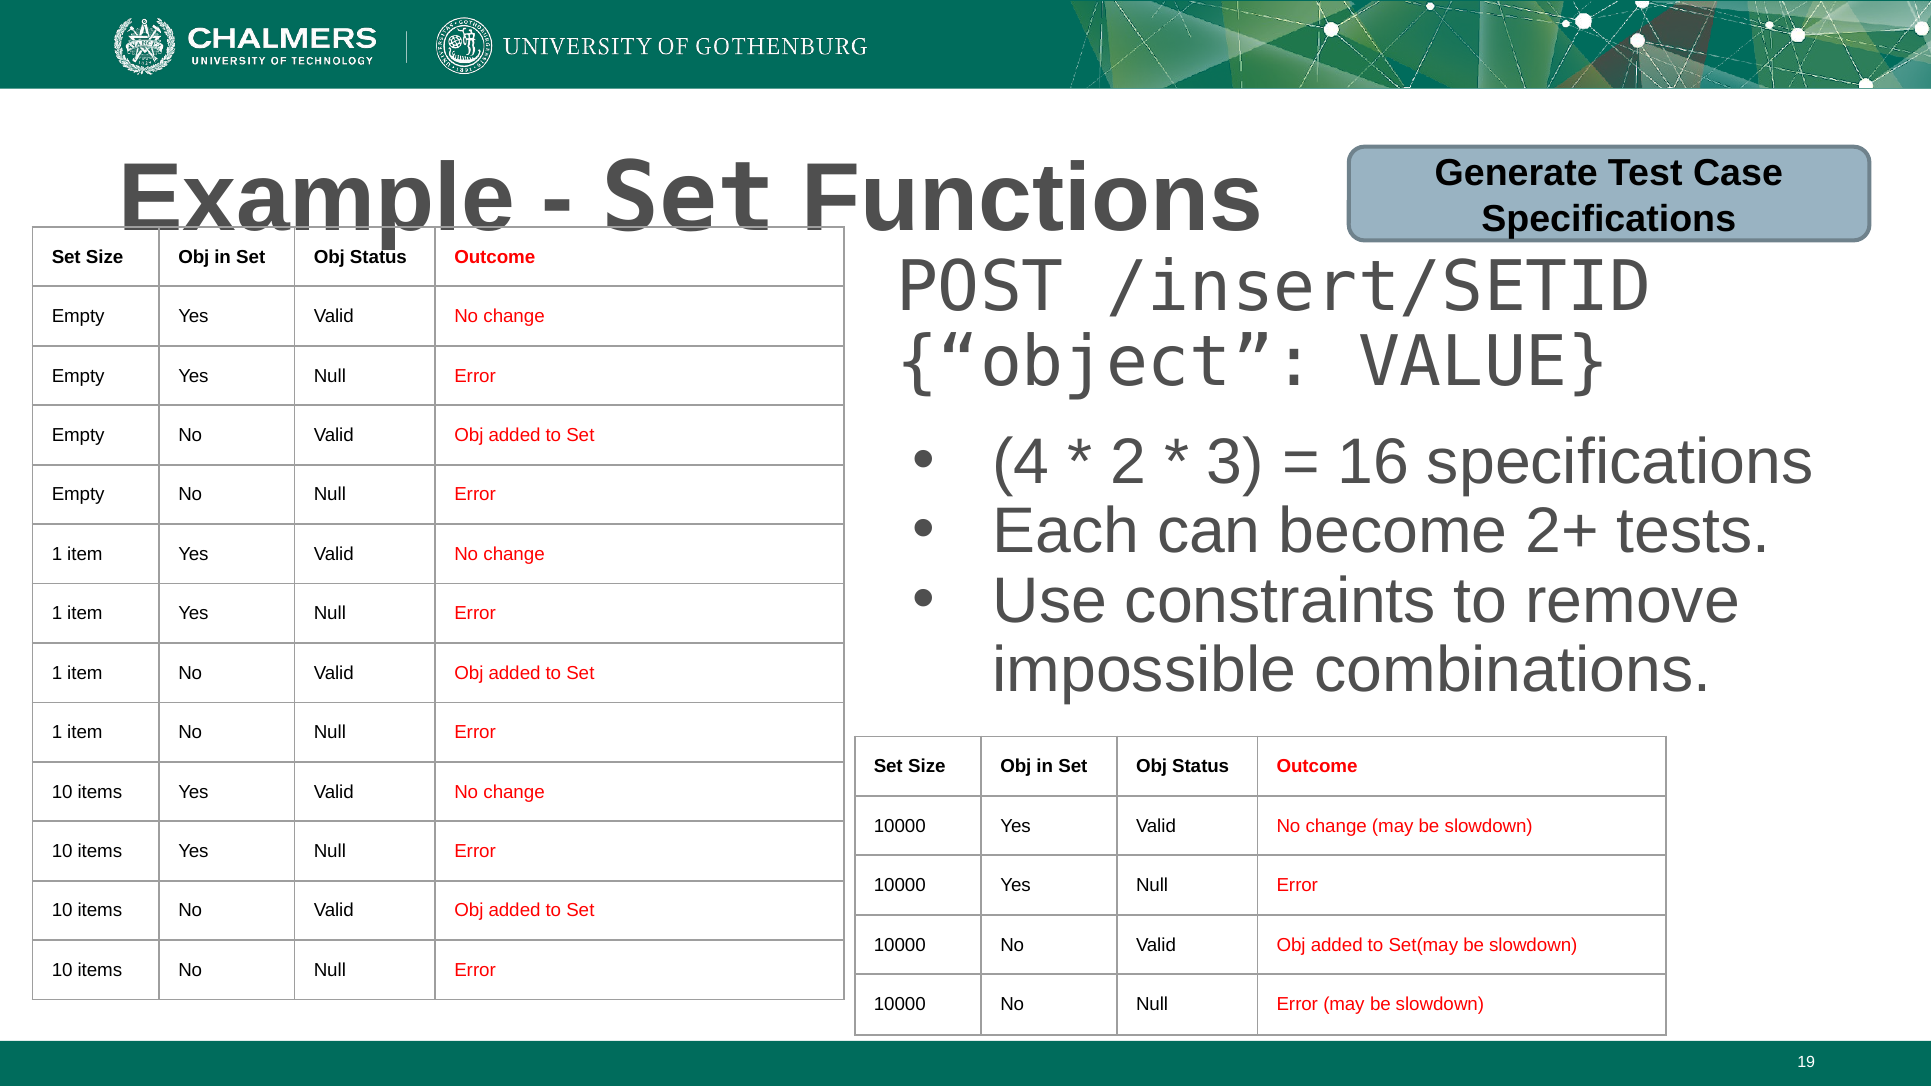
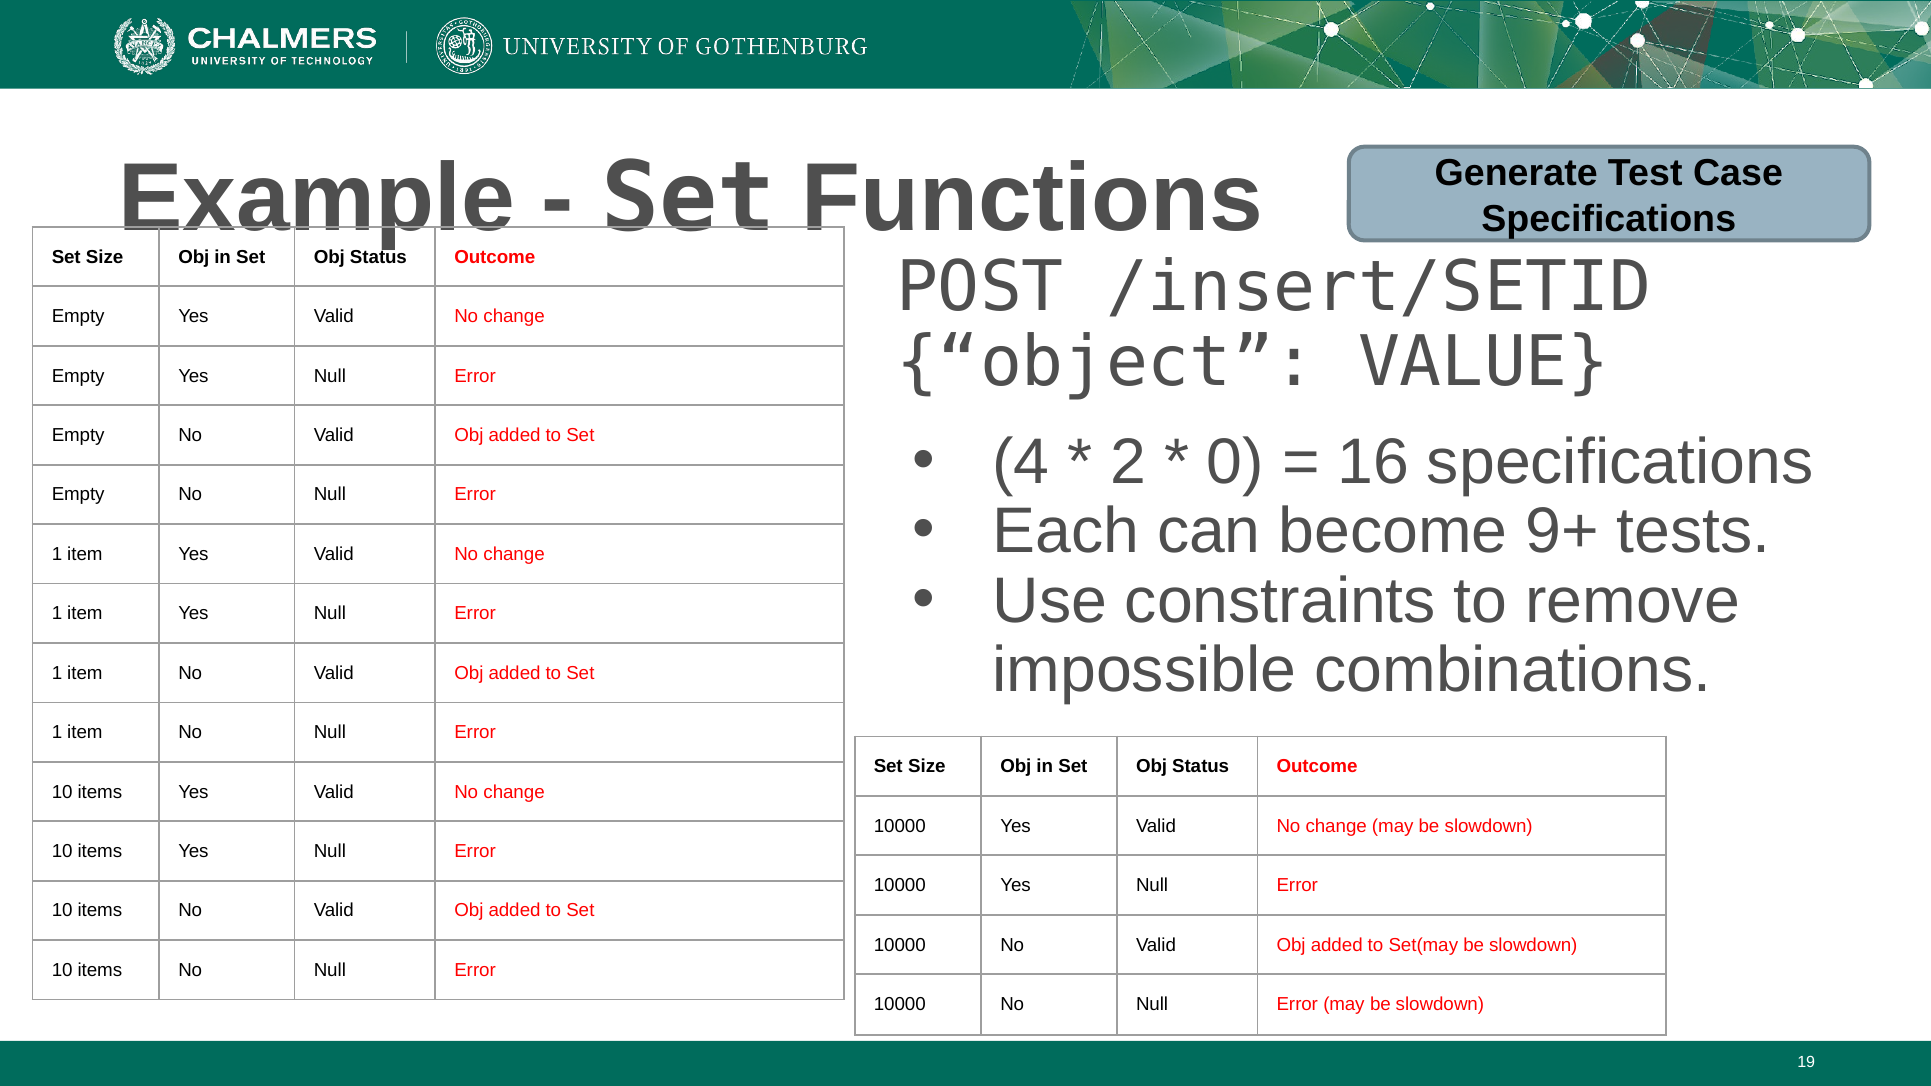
3: 3 -> 0
2+: 2+ -> 9+
